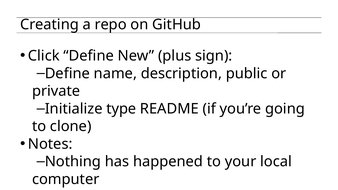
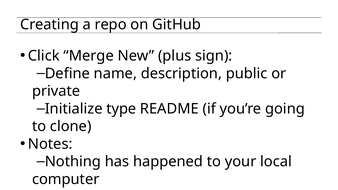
Click Define: Define -> Merge
